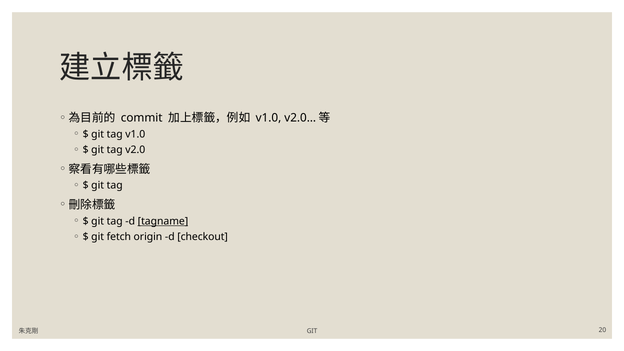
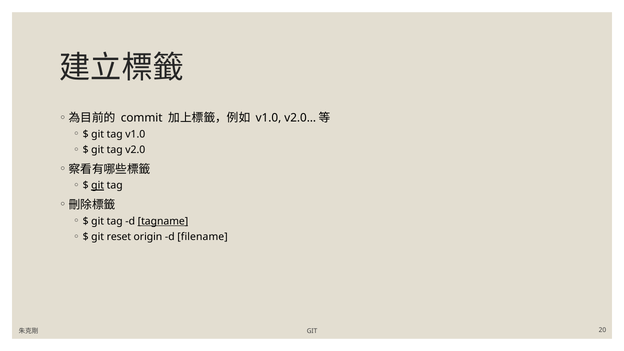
git at (98, 186) underline: none -> present
fetch: fetch -> reset
checkout: checkout -> filename
